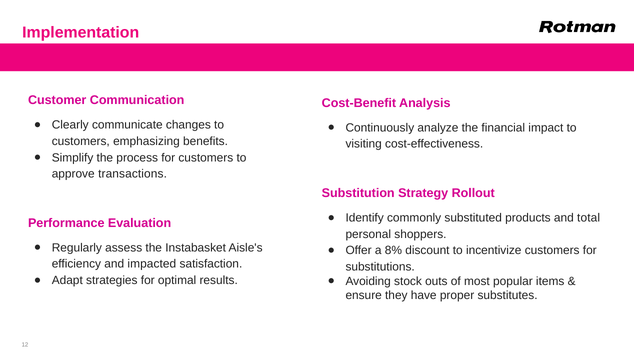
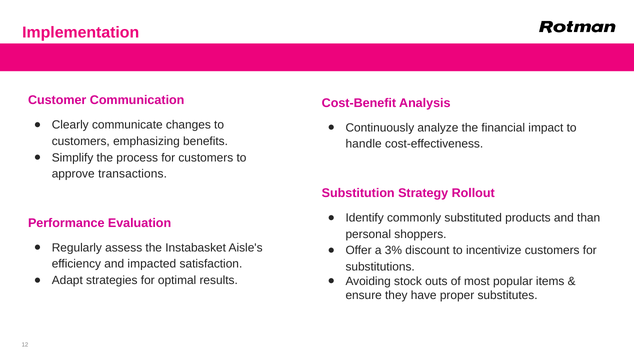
visiting: visiting -> handle
total: total -> than
8%: 8% -> 3%
